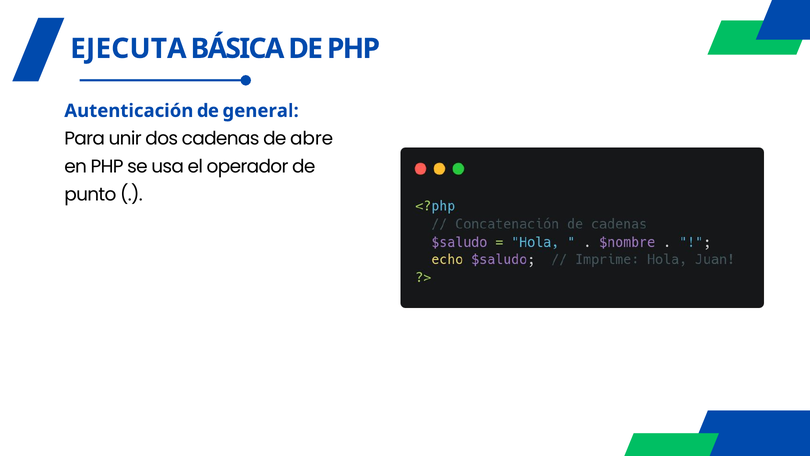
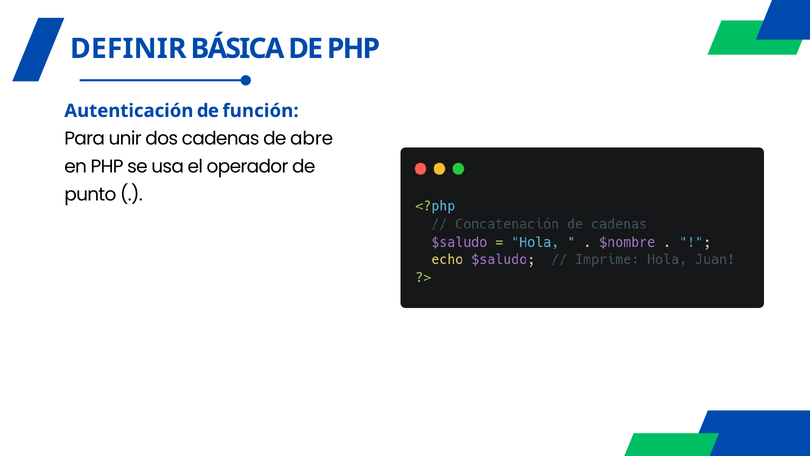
EJECUTA: EJECUTA -> DEFINIR
general: general -> función
